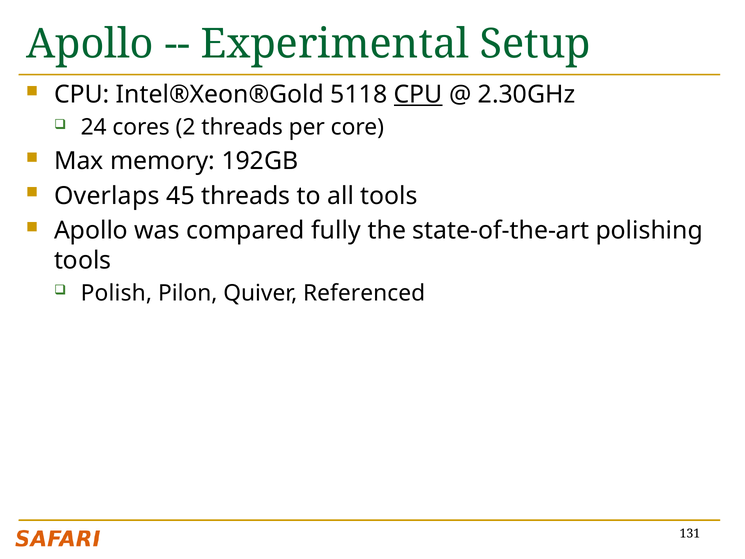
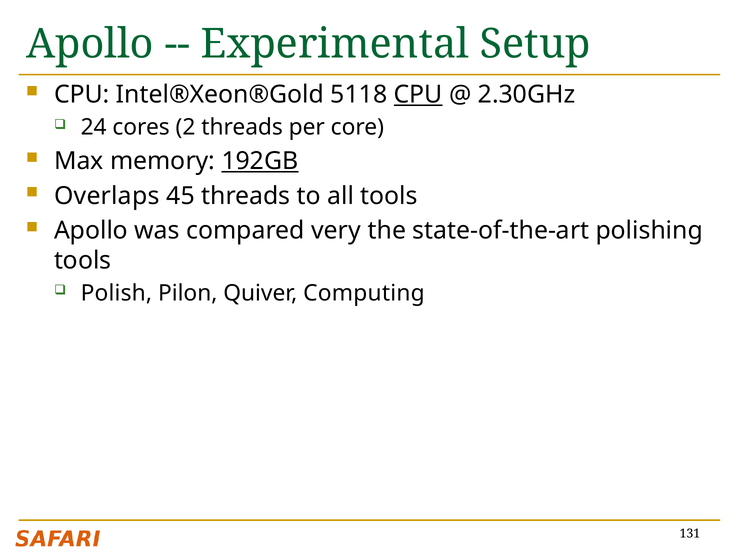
192GB underline: none -> present
fully: fully -> very
Referenced: Referenced -> Computing
